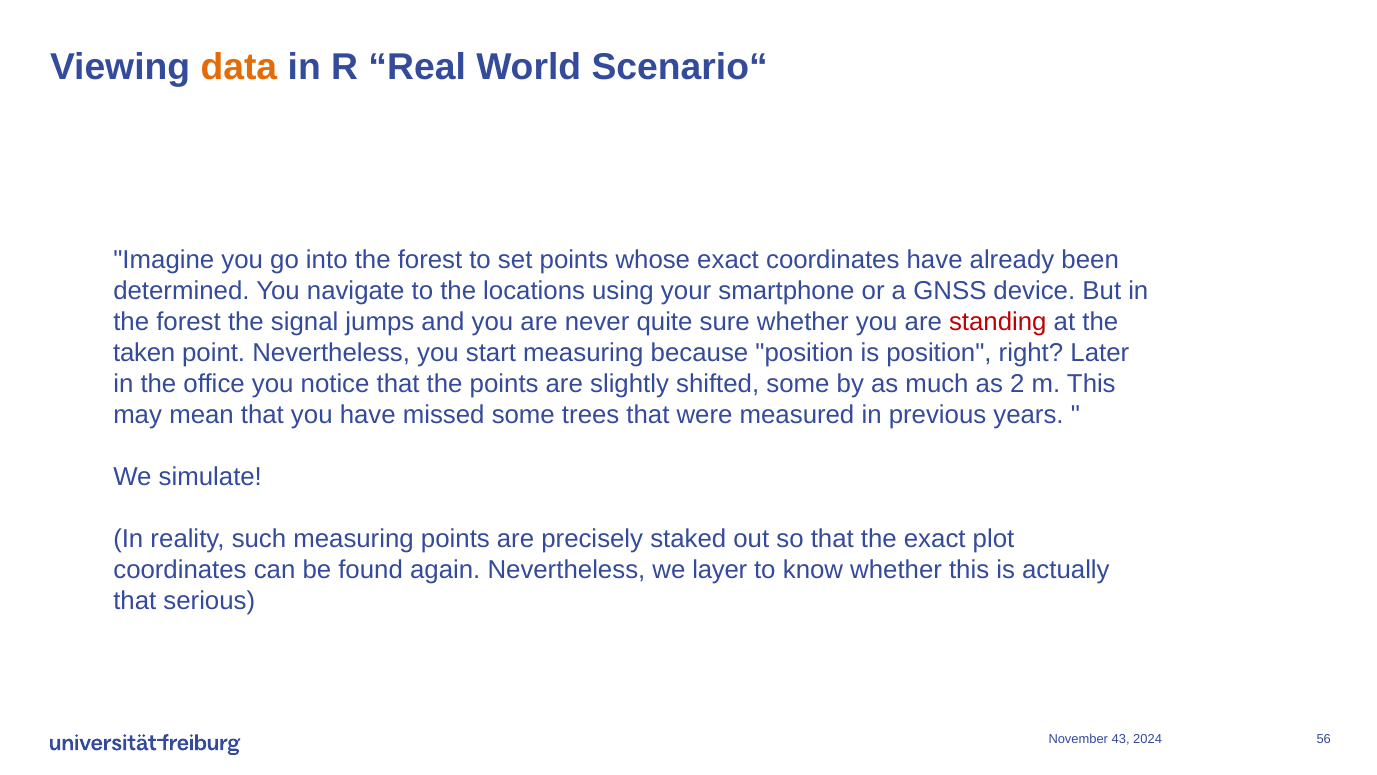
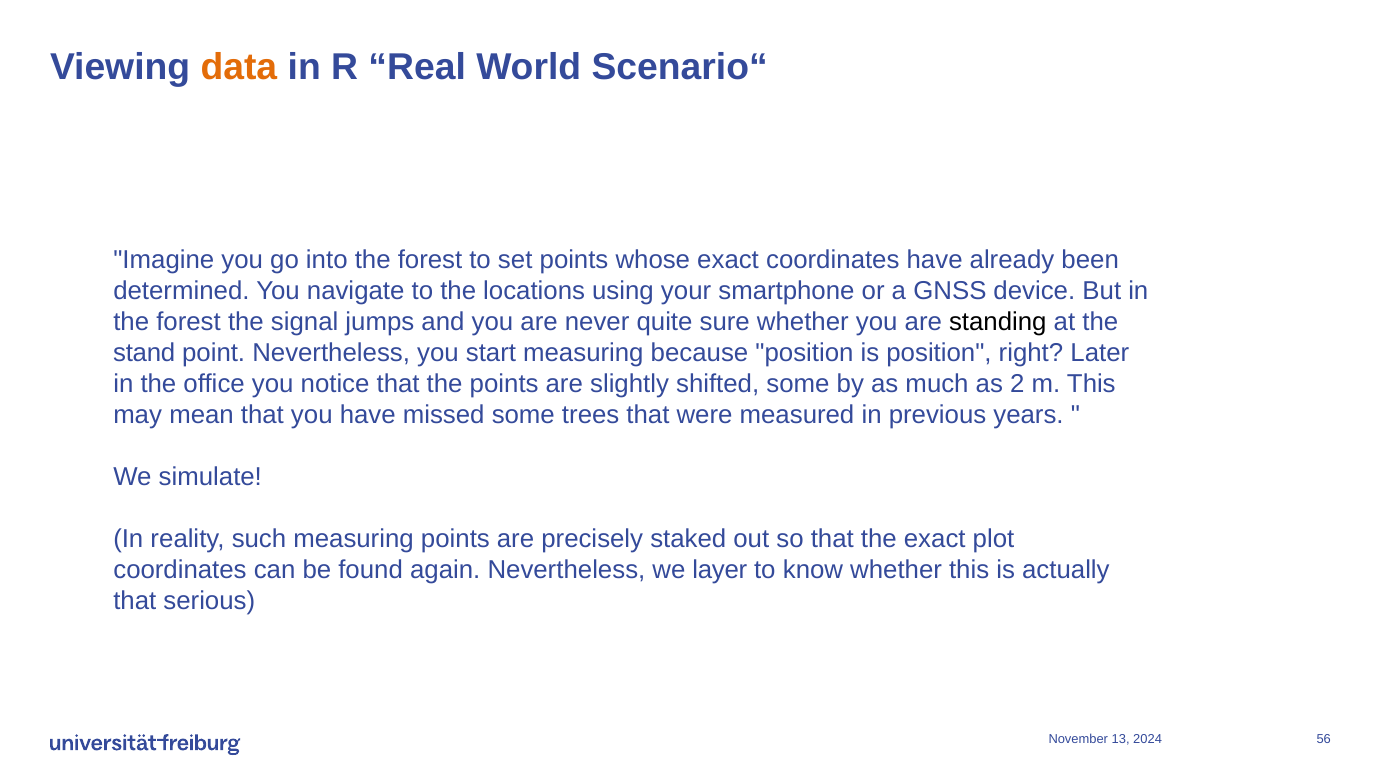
standing colour: red -> black
taken: taken -> stand
43: 43 -> 13
